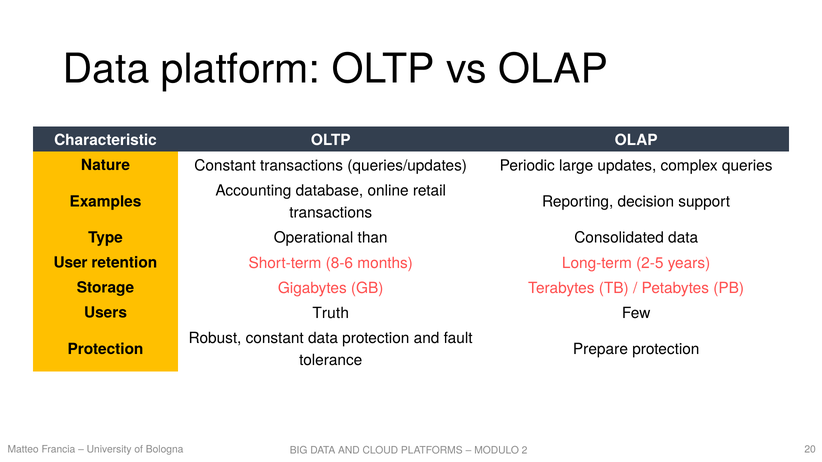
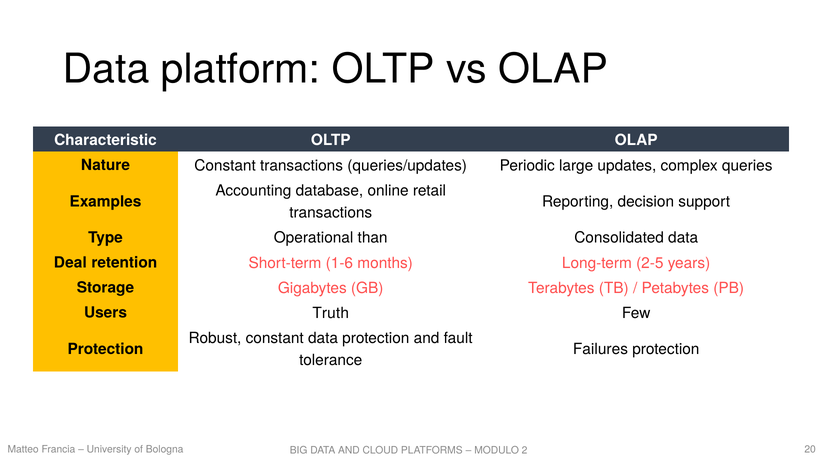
User: User -> Deal
8-6: 8-6 -> 1-6
Prepare: Prepare -> Failures
